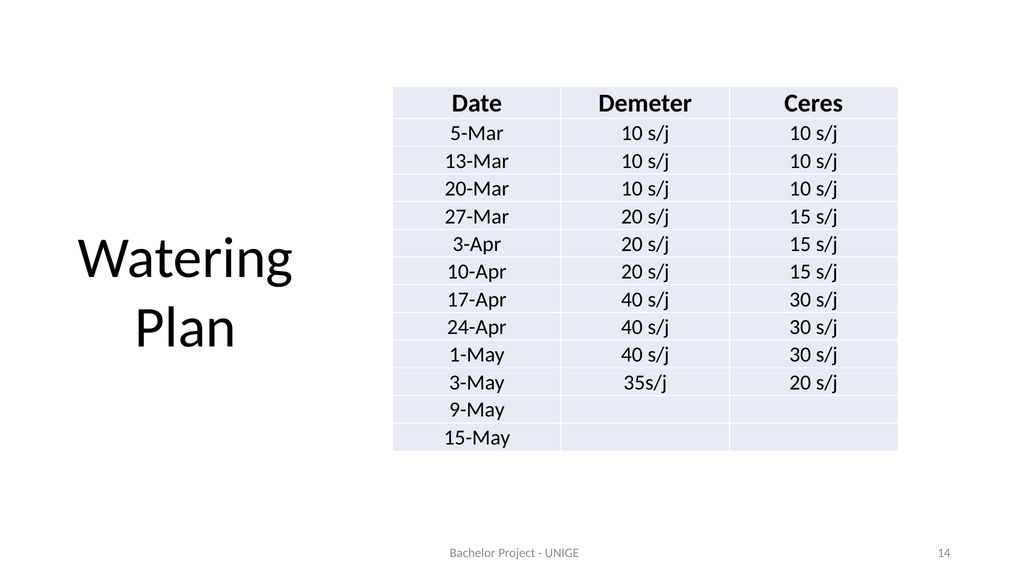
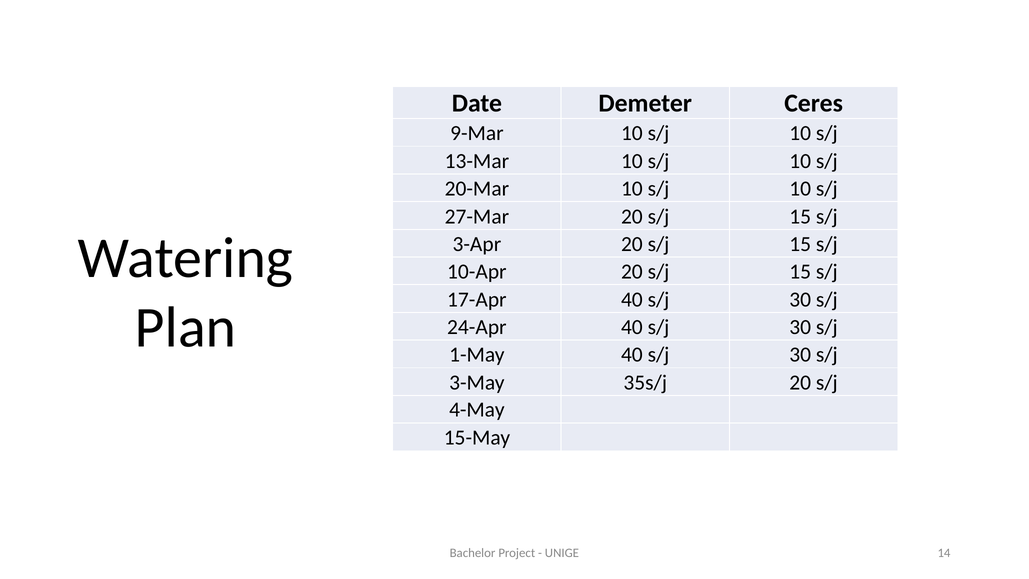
5-Mar: 5-Mar -> 9-Mar
9-May: 9-May -> 4-May
